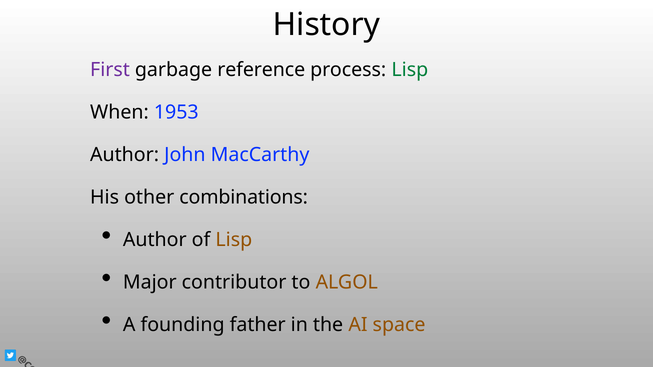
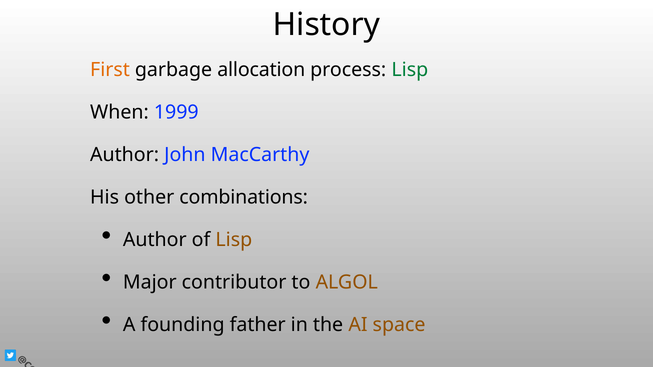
First colour: purple -> orange
reference: reference -> allocation
1953: 1953 -> 1999
